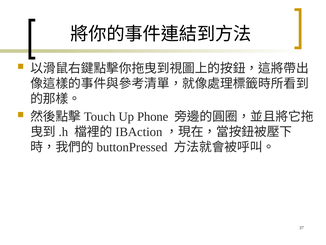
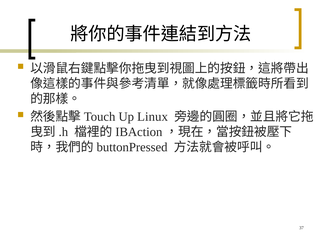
Phone: Phone -> Linux
